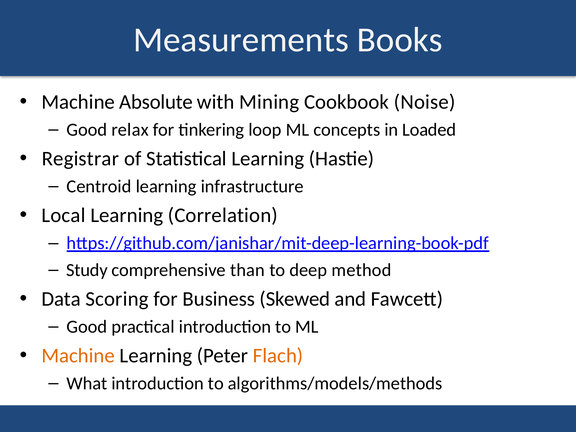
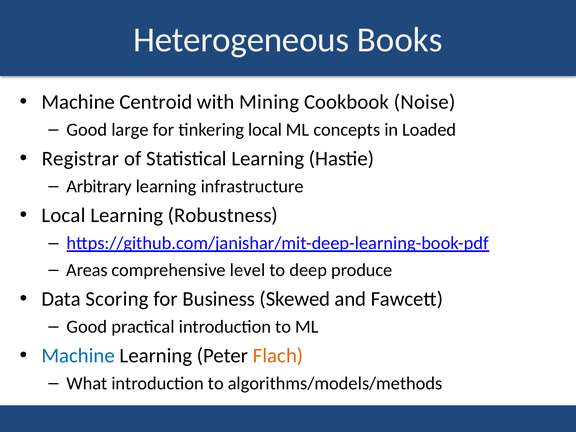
Measurements: Measurements -> Heterogeneous
Absolute: Absolute -> Centroid
relax: relax -> large
tinkering loop: loop -> local
Centroid: Centroid -> Arbitrary
Correlation: Correlation -> Robustness
Study: Study -> Areas
than: than -> level
method: method -> produce
Machine at (78, 356) colour: orange -> blue
